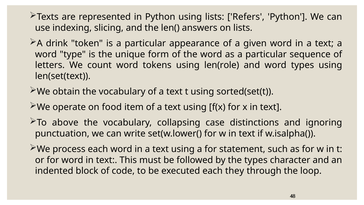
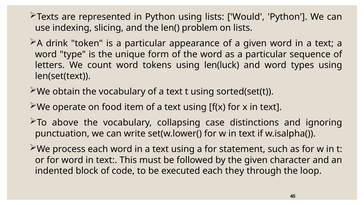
Refers: Refers -> Would
answers: answers -> problem
len(role: len(role -> len(luck
the types: types -> given
